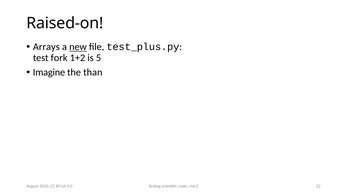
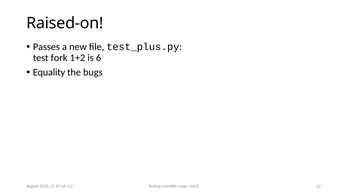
Arrays: Arrays -> Passes
new underline: present -> none
5: 5 -> 6
Imagine: Imagine -> Equality
than: than -> bugs
